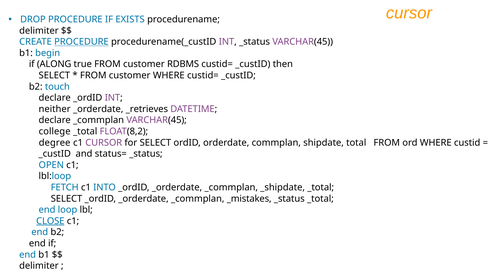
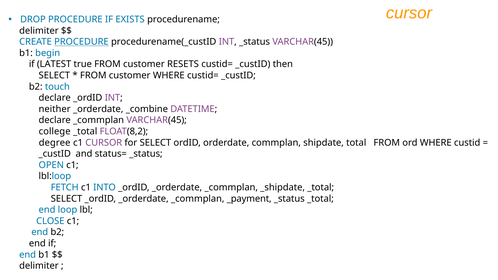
ALONG: ALONG -> LATEST
RDBMS: RDBMS -> RESETS
_retrieves: _retrieves -> _combine
_mistakes: _mistakes -> _payment
CLOSE underline: present -> none
